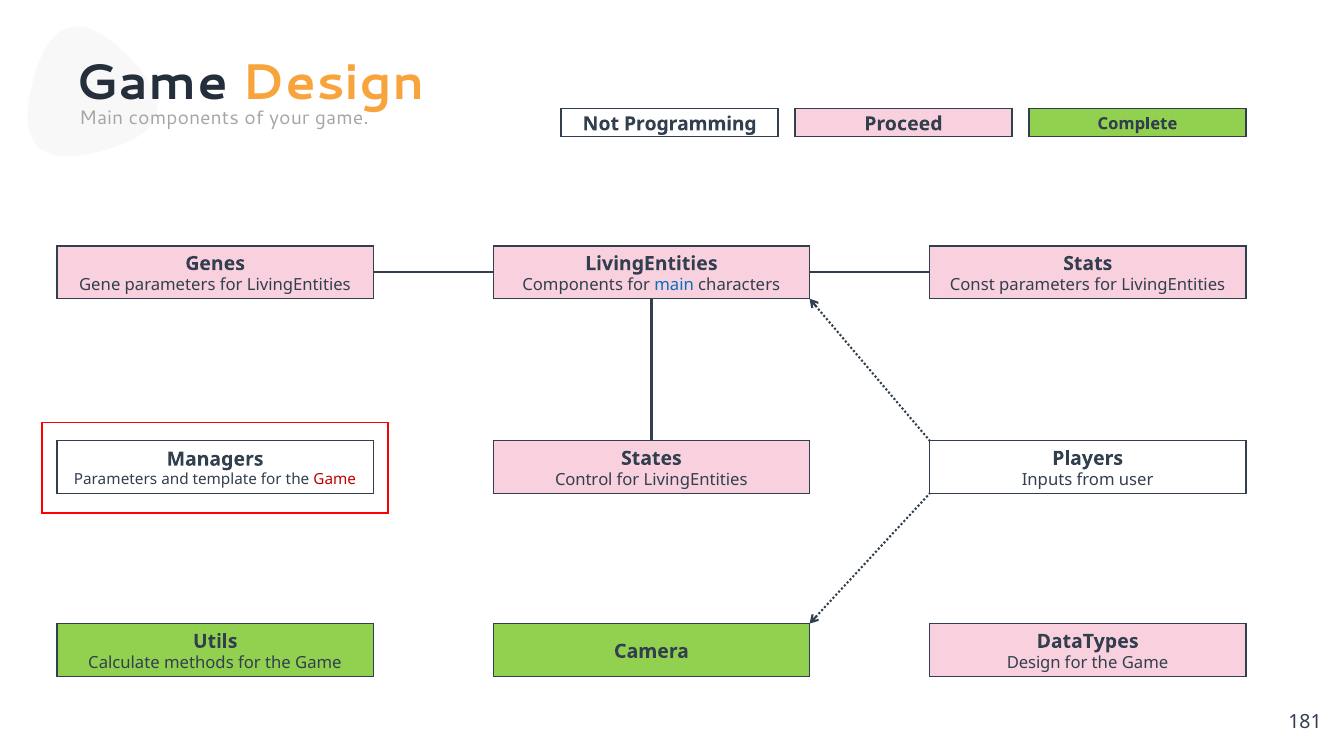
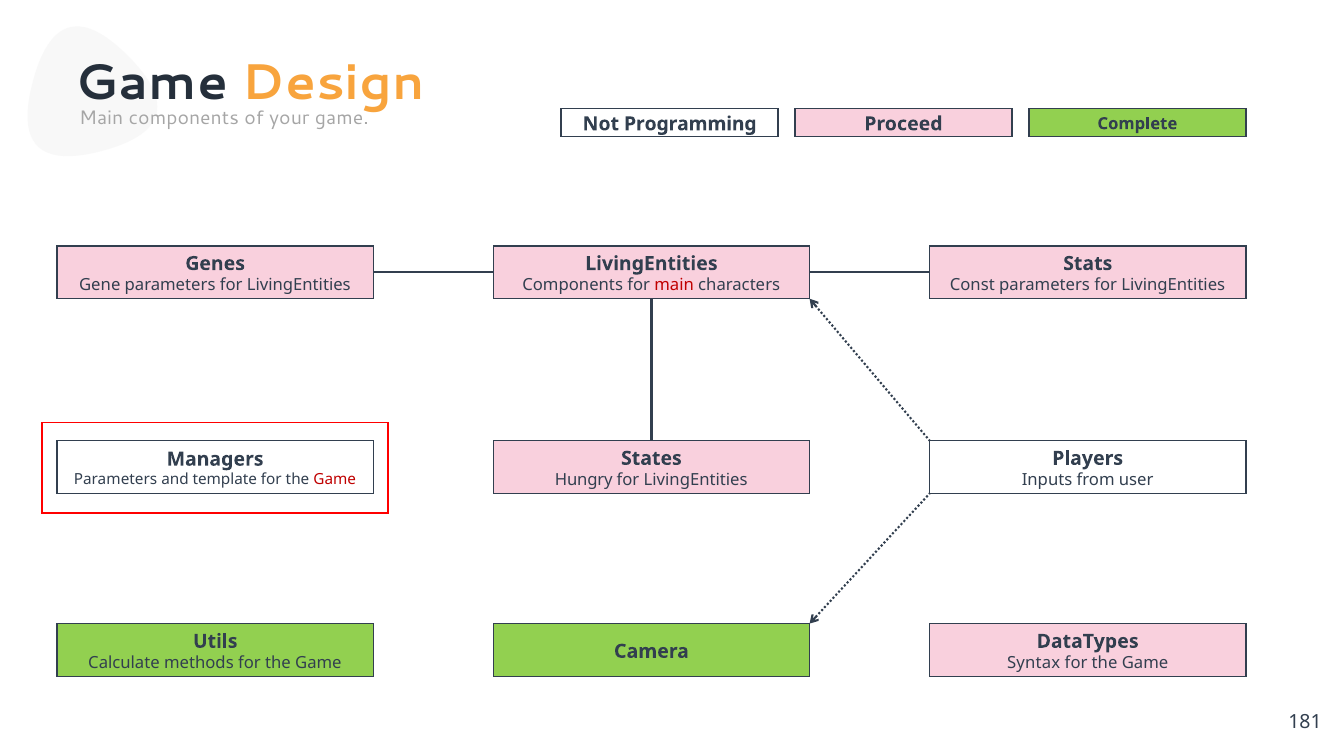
main at (674, 285) colour: blue -> red
Control: Control -> Hungry
Design at (1034, 663): Design -> Syntax
